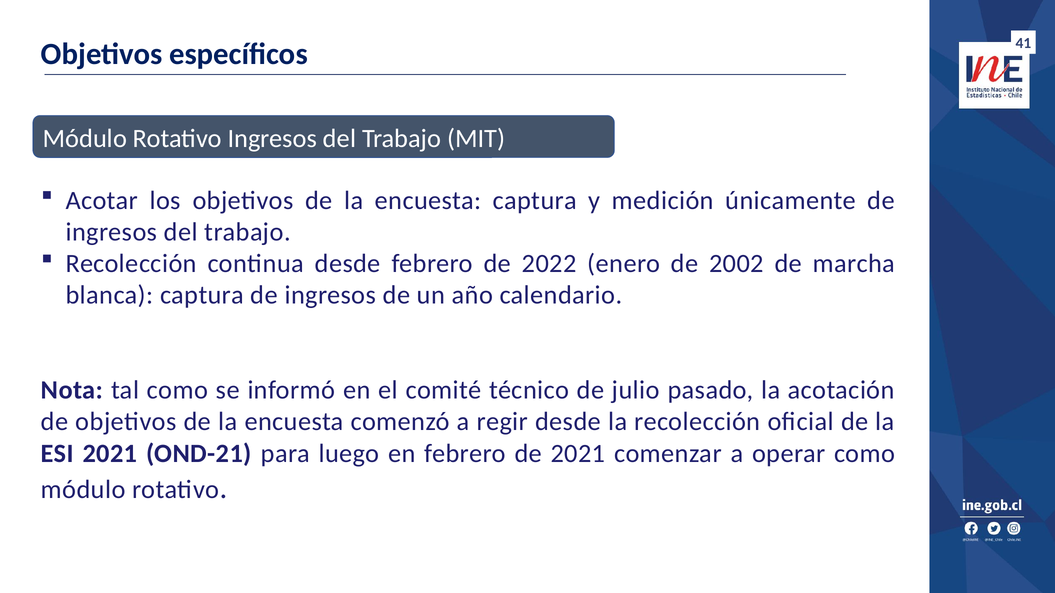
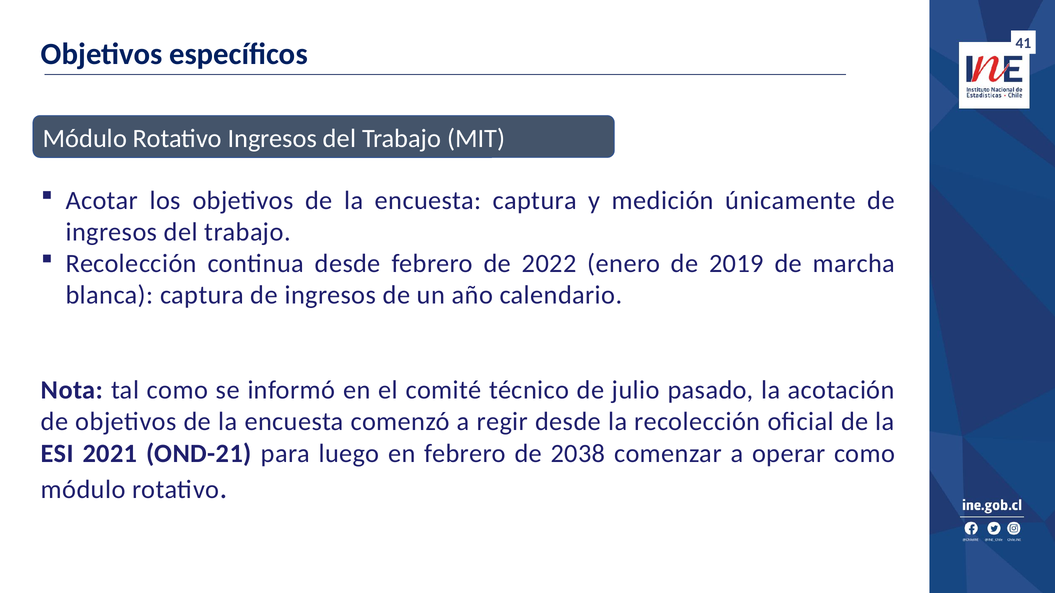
2002: 2002 -> 2019
de 2021: 2021 -> 2038
